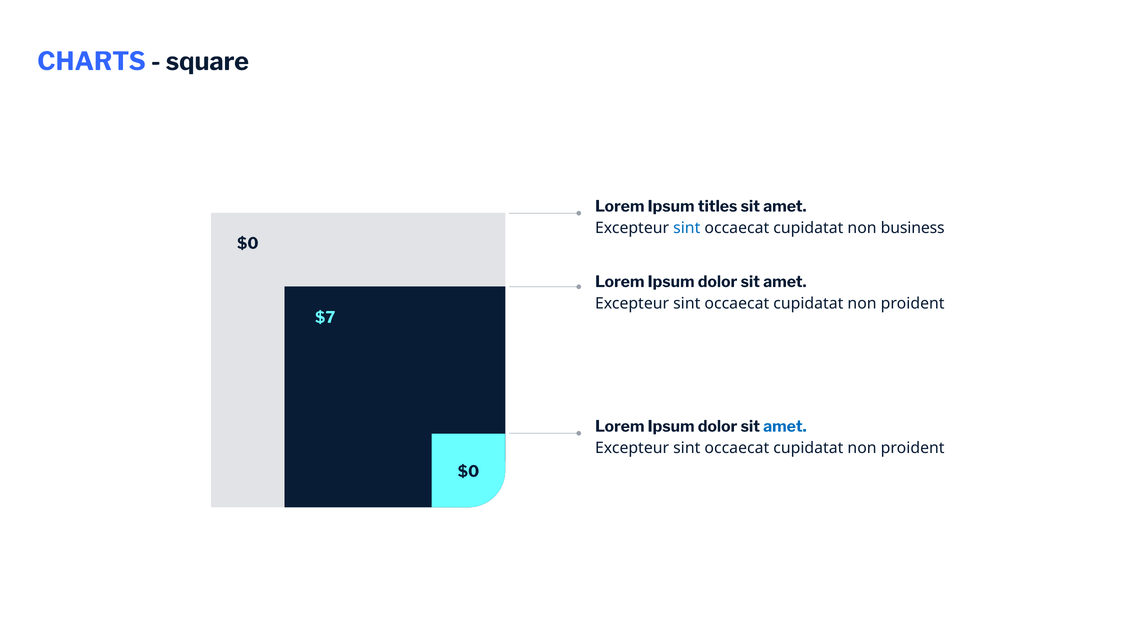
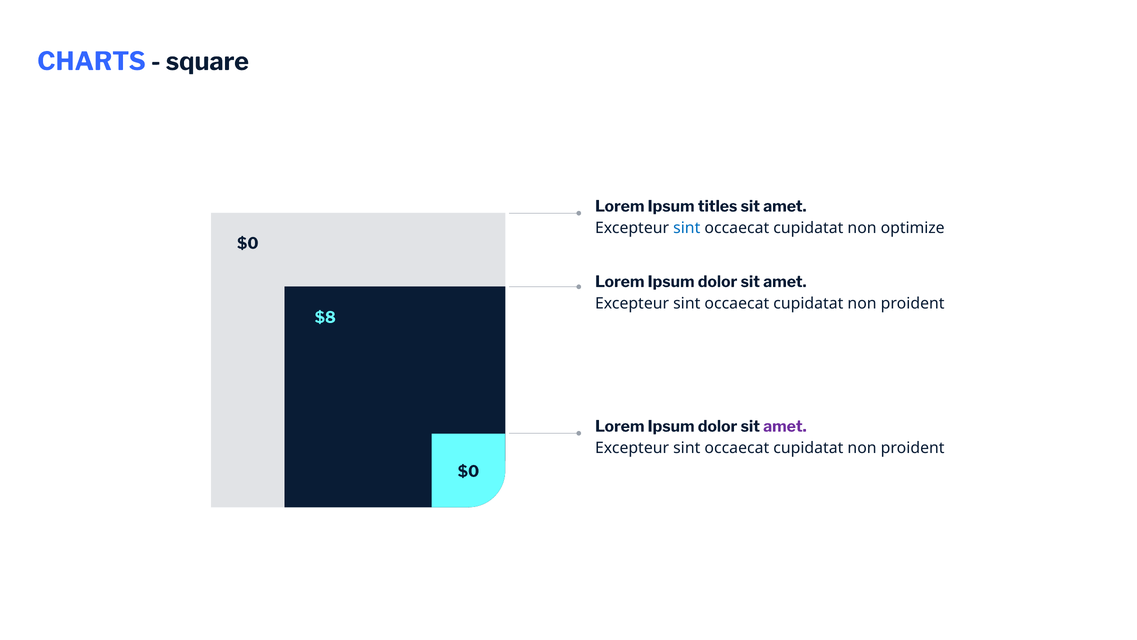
business: business -> optimize
$7: $7 -> $8
amet at (785, 426) colour: blue -> purple
